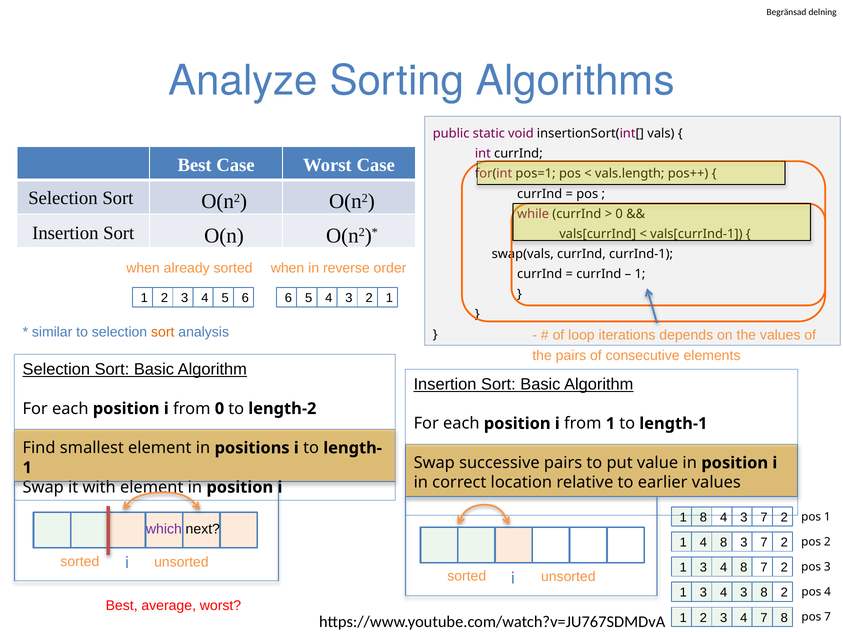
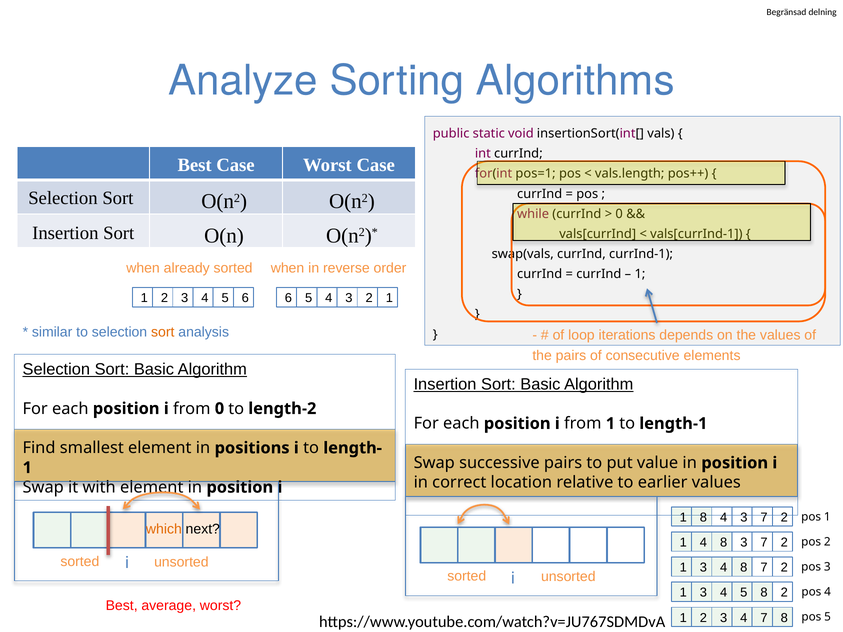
which colour: purple -> orange
1 3 4 3: 3 -> 5
pos 7: 7 -> 5
